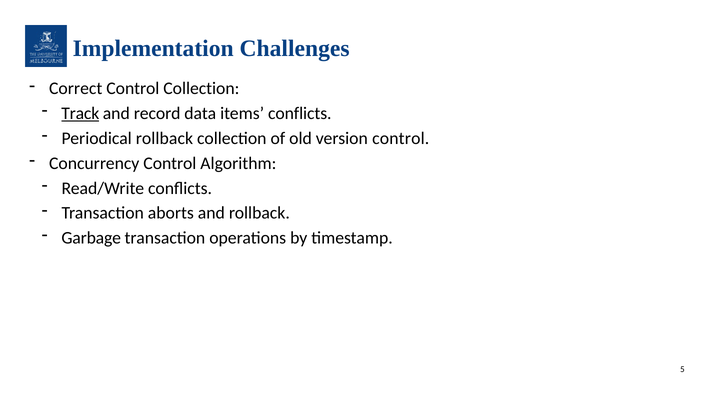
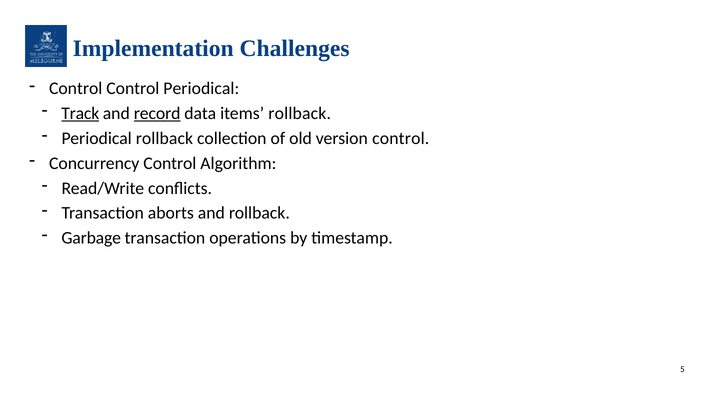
Correct at (76, 89): Correct -> Control
Control Collection: Collection -> Periodical
record underline: none -> present
items conflicts: conflicts -> rollback
